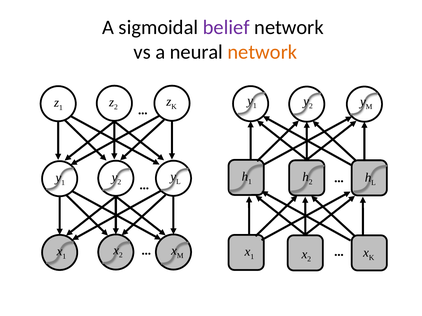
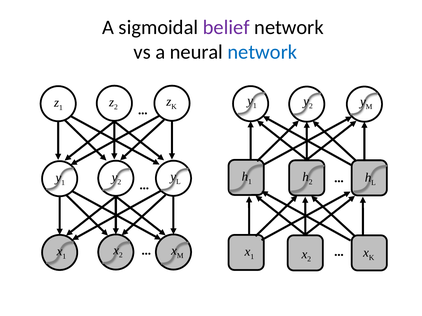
network at (262, 52) colour: orange -> blue
